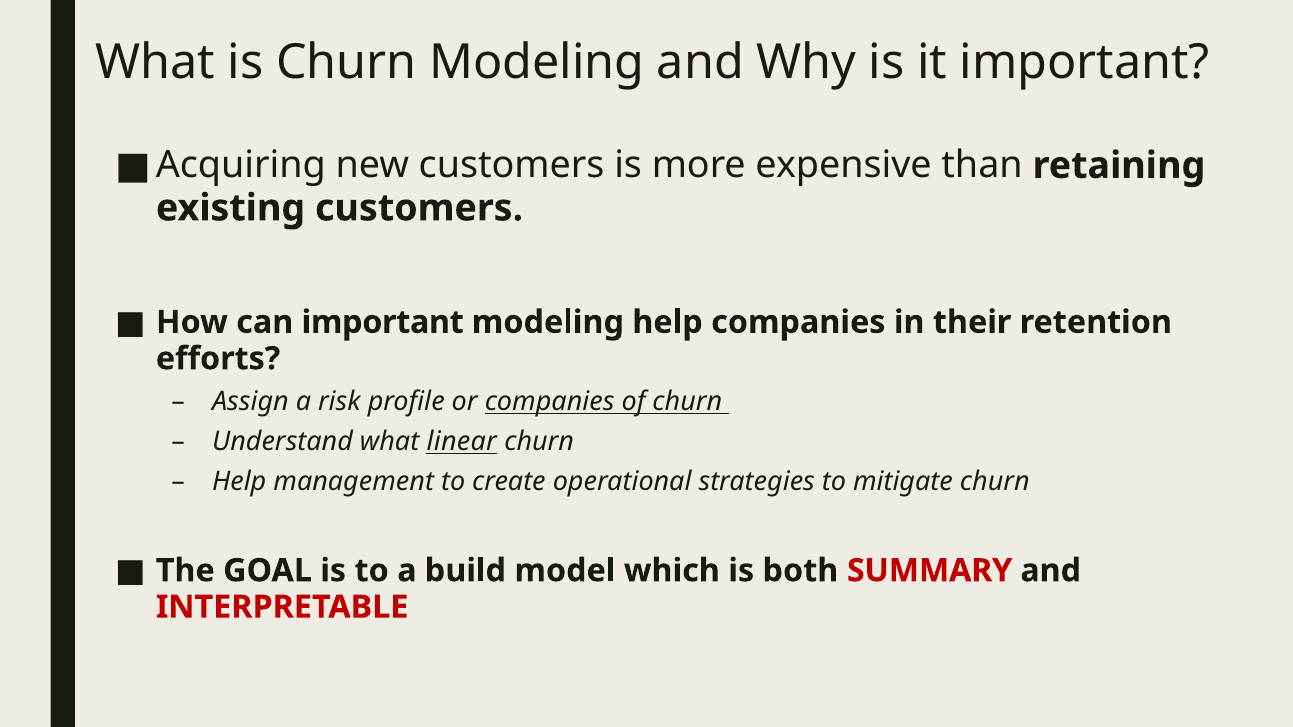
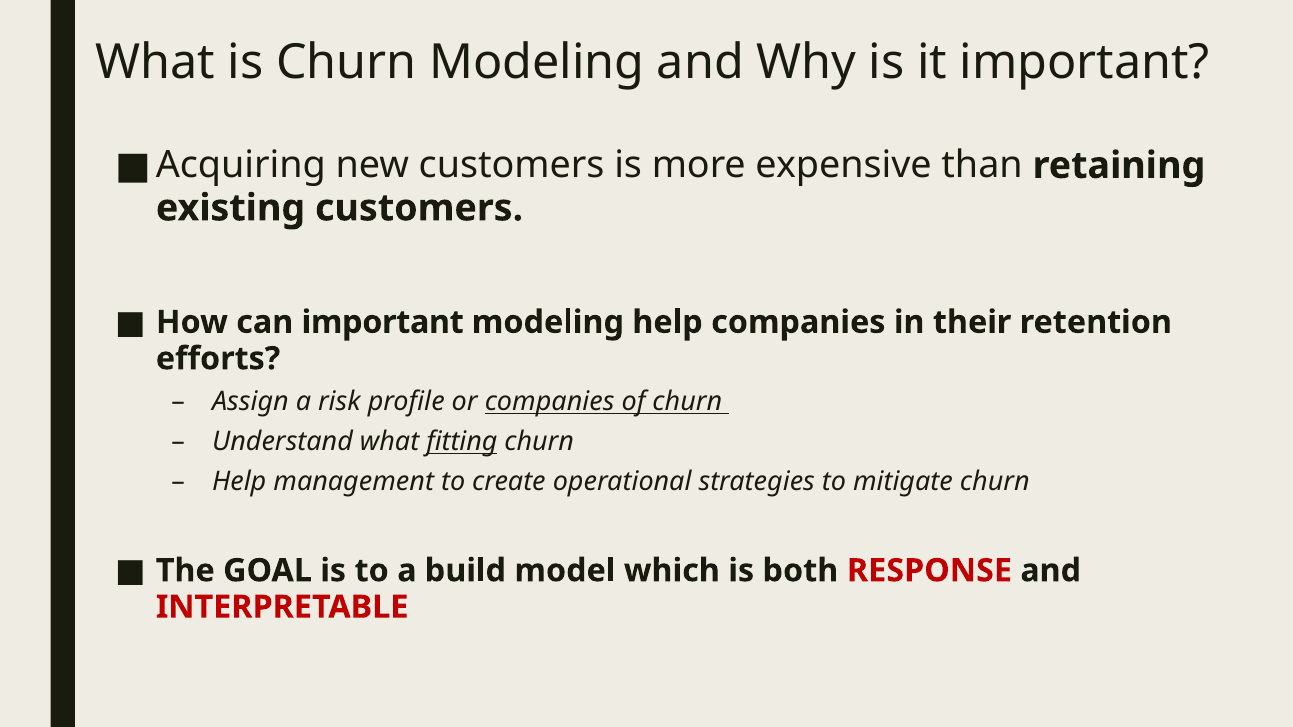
linear: linear -> fitting
SUMMARY: SUMMARY -> RESPONSE
